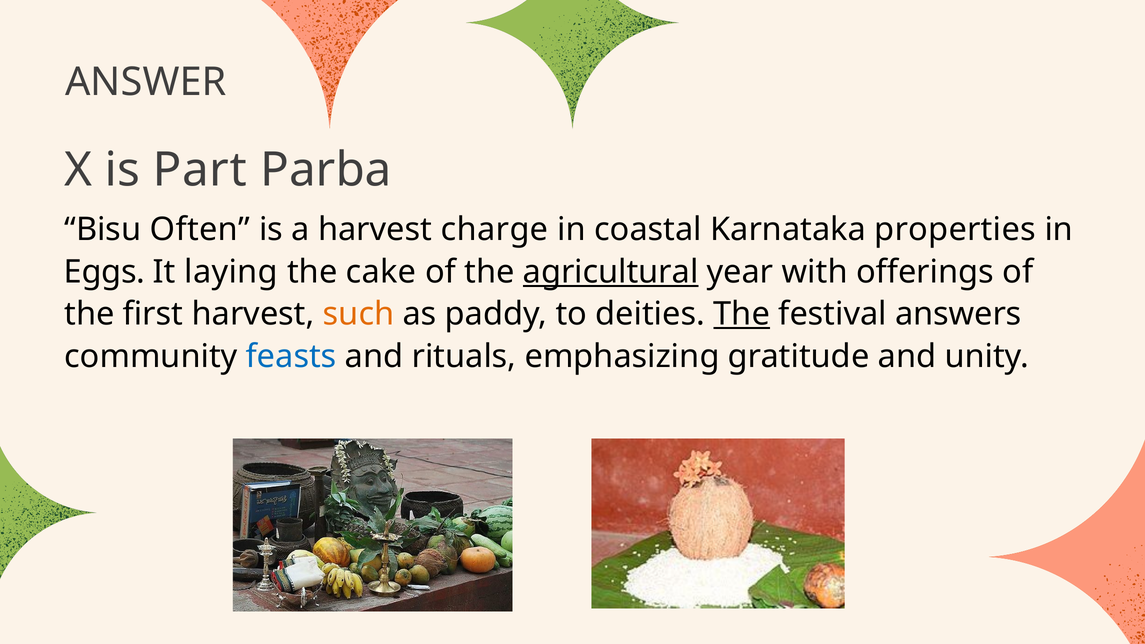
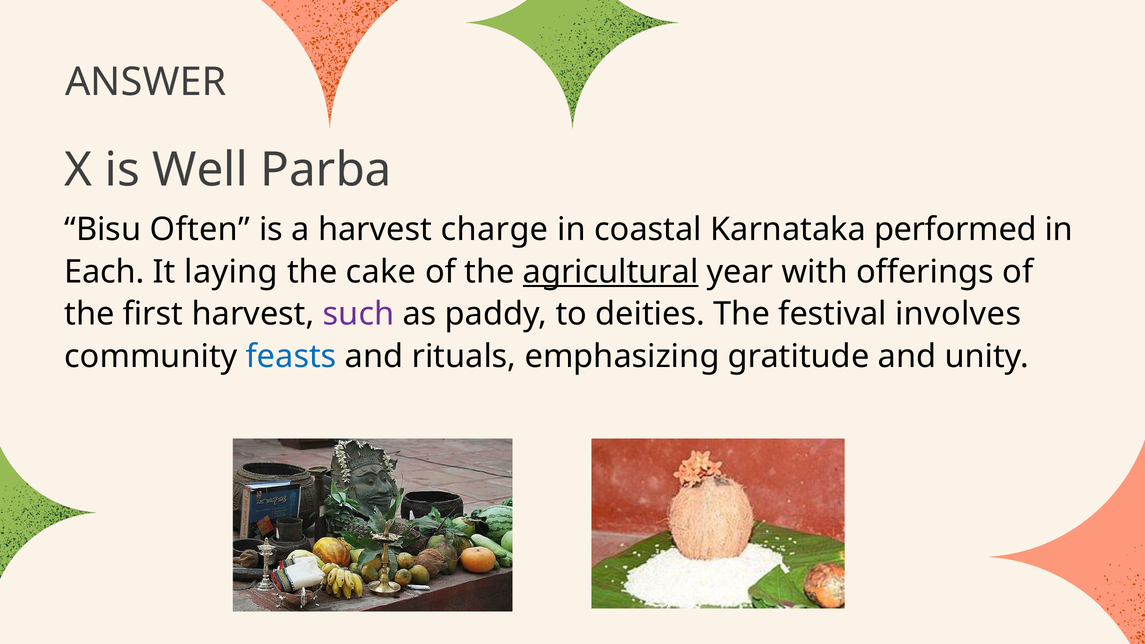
Part: Part -> Well
properties: properties -> performed
Eggs: Eggs -> Each
such colour: orange -> purple
The at (742, 314) underline: present -> none
answers: answers -> involves
